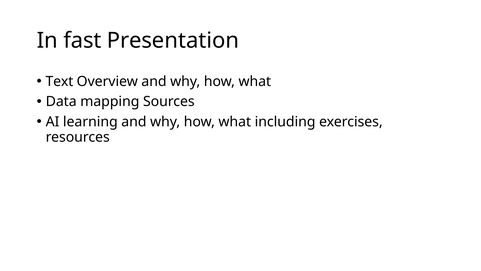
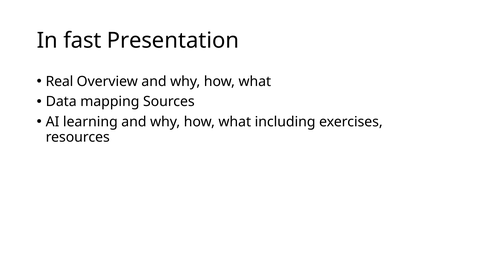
Text: Text -> Real
